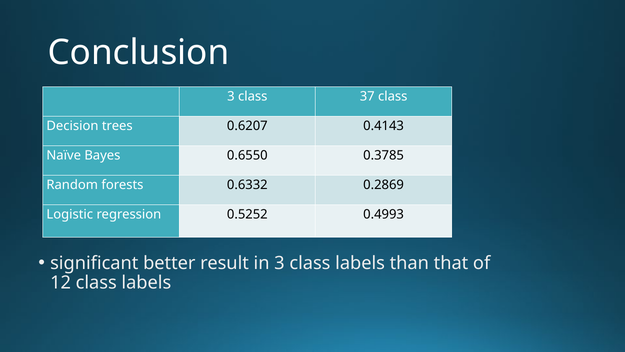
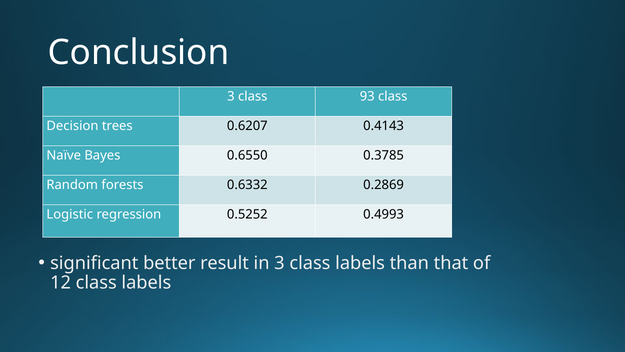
37: 37 -> 93
